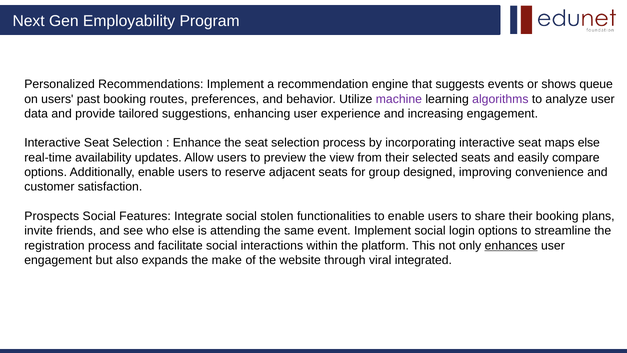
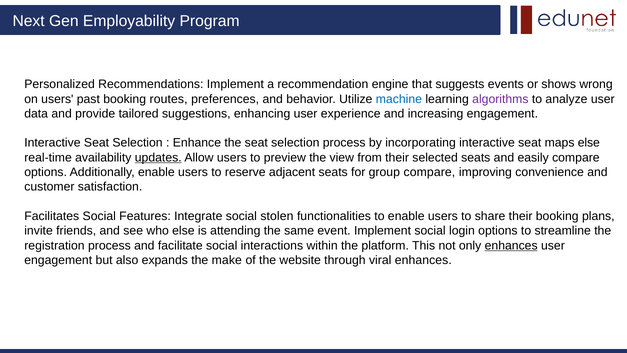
queue: queue -> wrong
machine colour: purple -> blue
updates underline: none -> present
group designed: designed -> compare
Prospects: Prospects -> Facilitates
viral integrated: integrated -> enhances
